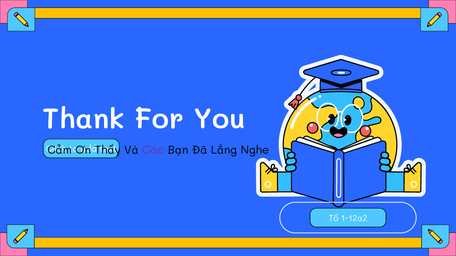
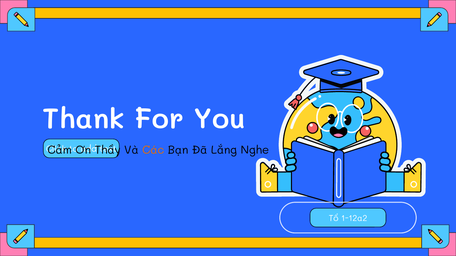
Các colour: purple -> orange
